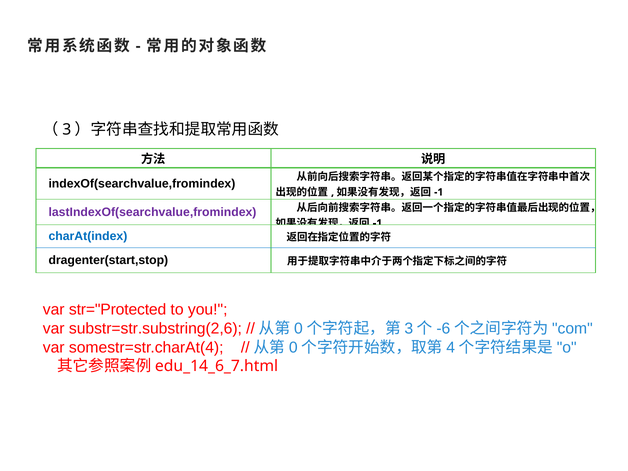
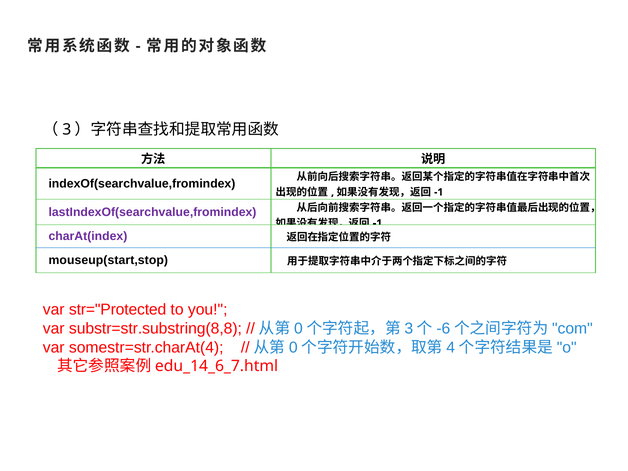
charAt(index colour: blue -> purple
dragenter(start,stop: dragenter(start,stop -> mouseup(start,stop
substr=str.substring(2,6: substr=str.substring(2,6 -> substr=str.substring(8,8
